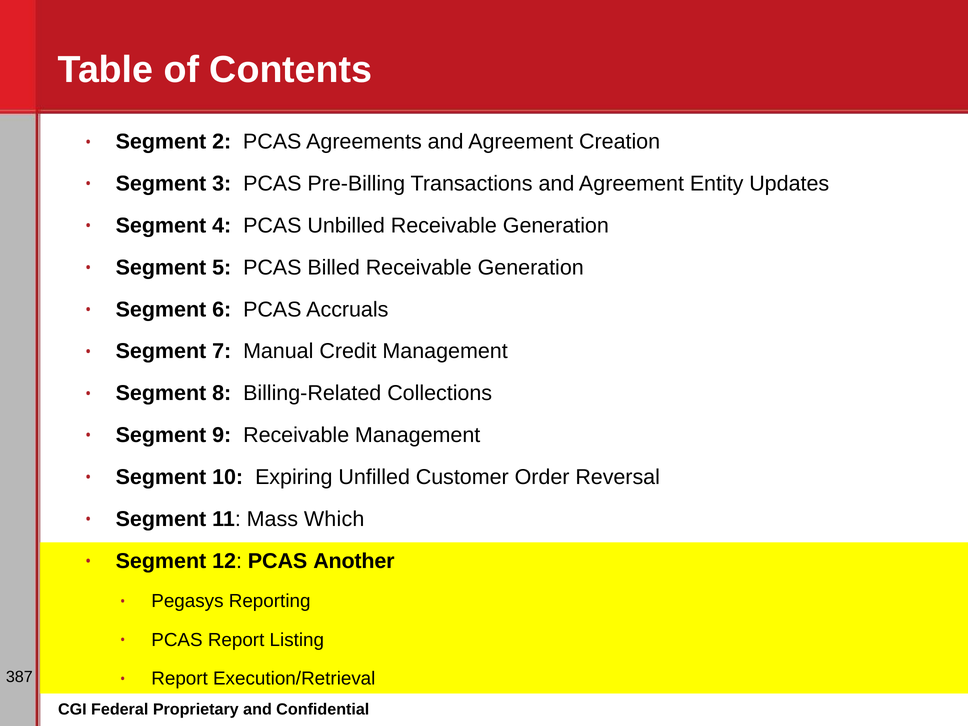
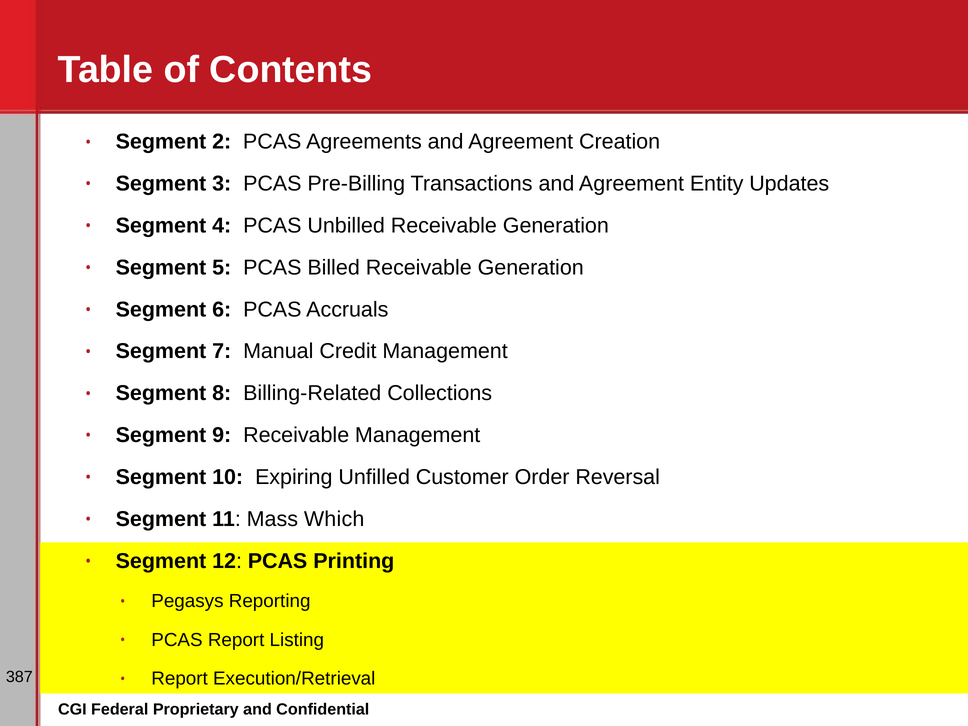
Another: Another -> Printing
